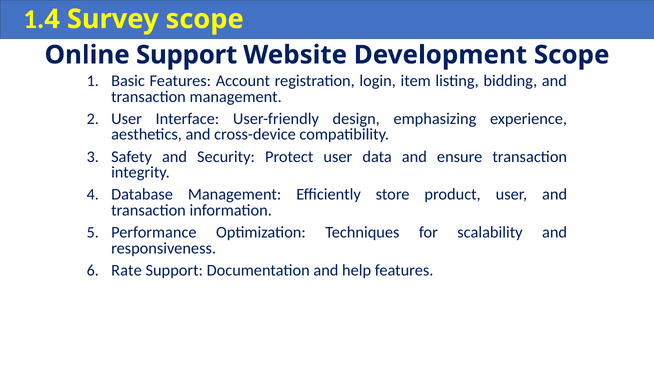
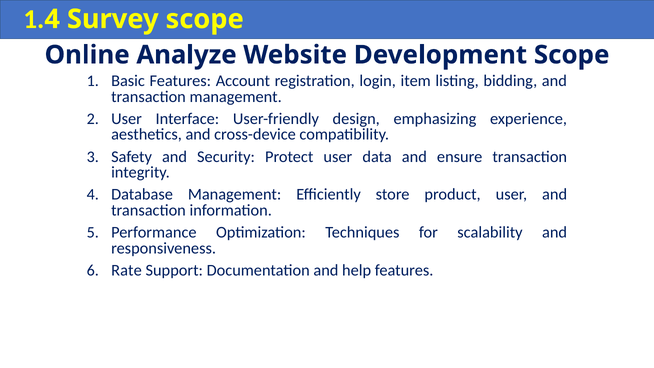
Online Support: Support -> Analyze
